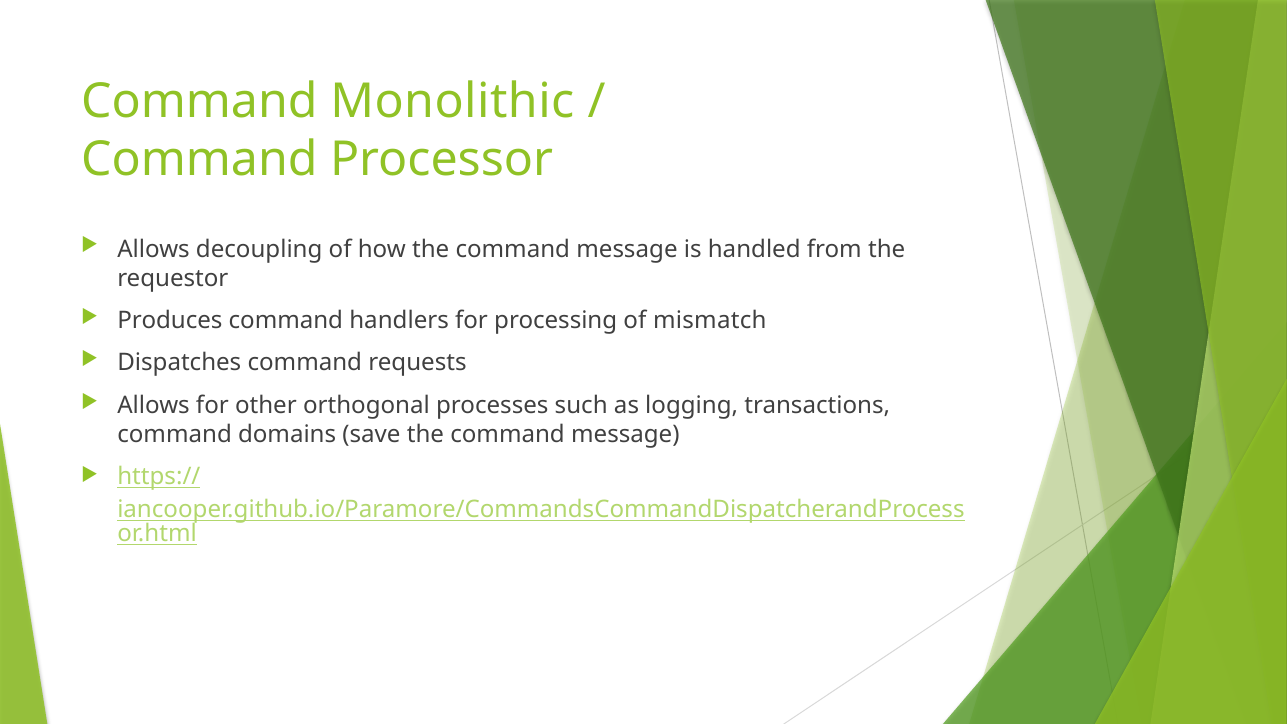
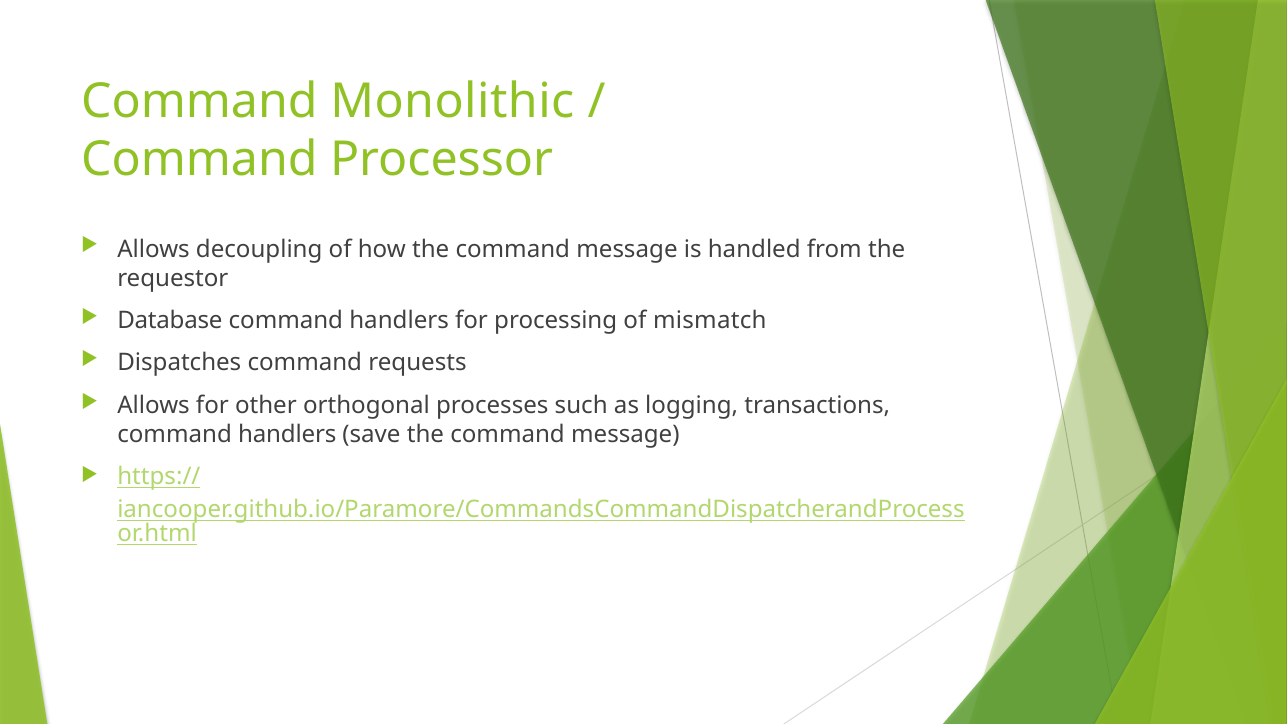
Produces: Produces -> Database
domains at (287, 434): domains -> handlers
